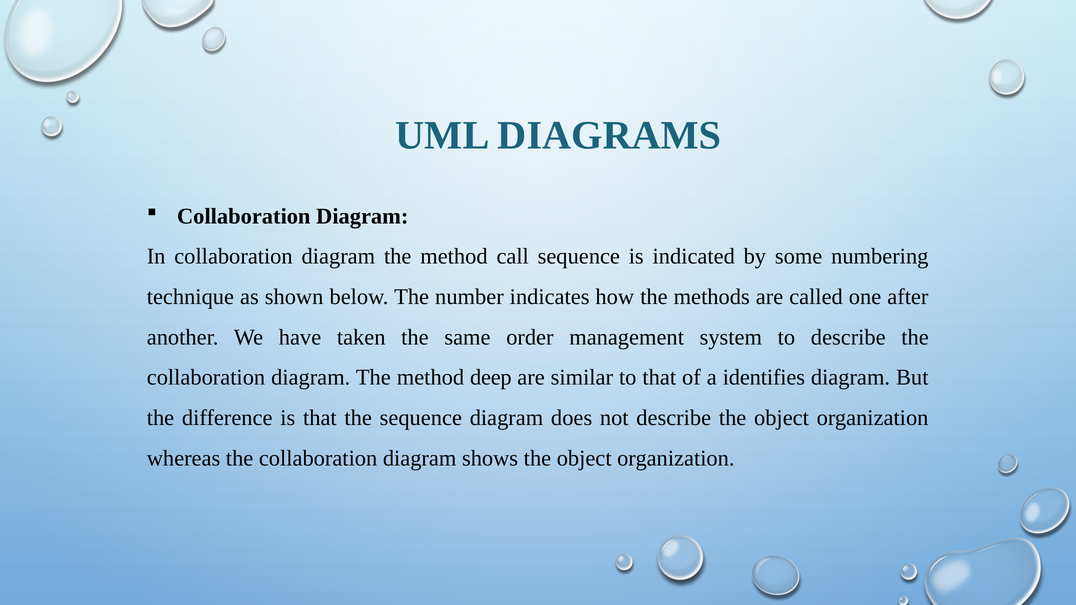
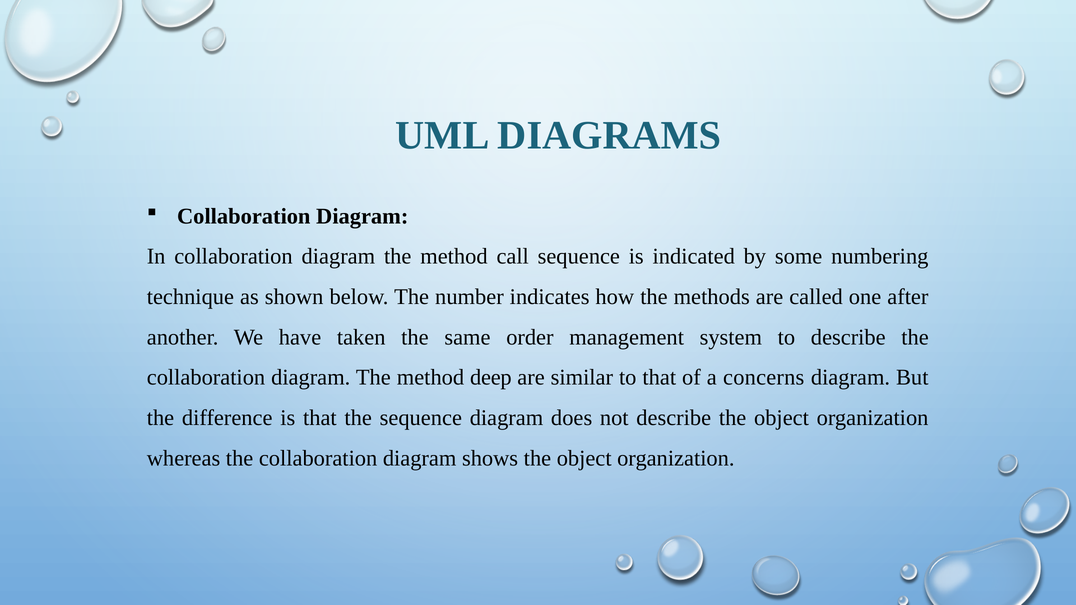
identifies: identifies -> concerns
